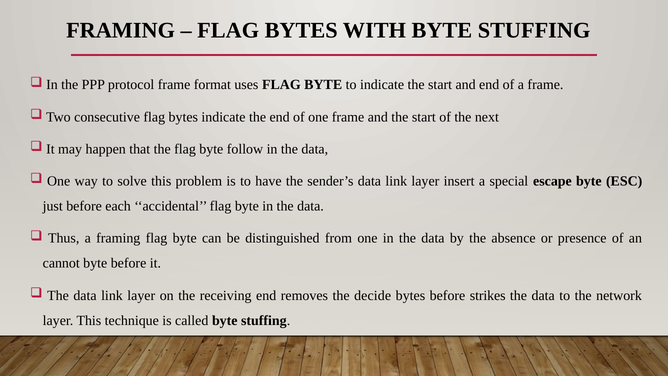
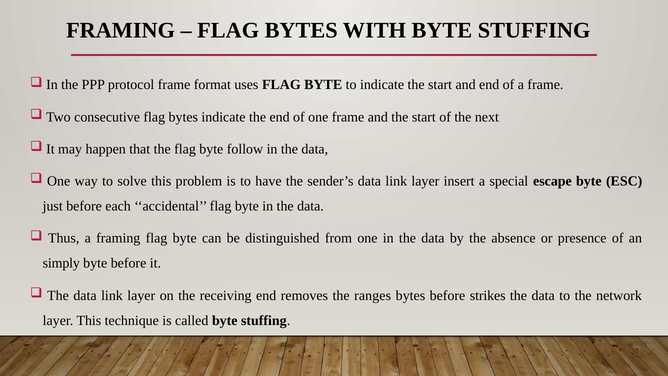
cannot: cannot -> simply
decide: decide -> ranges
